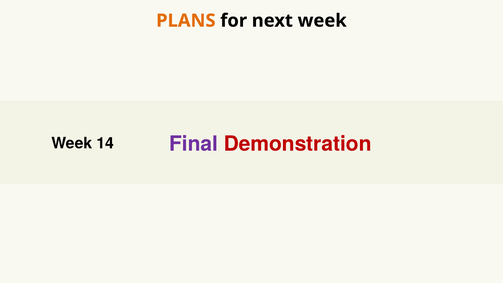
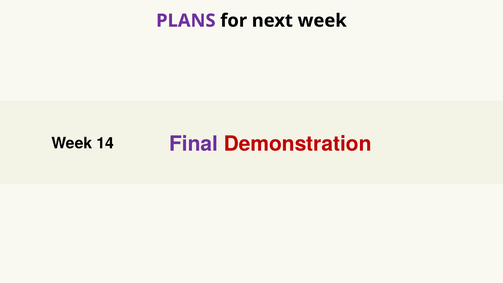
PLANS colour: orange -> purple
